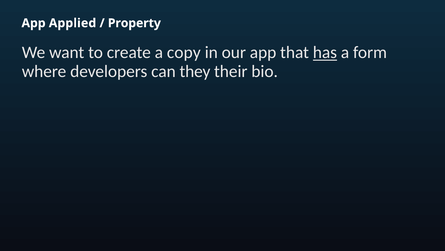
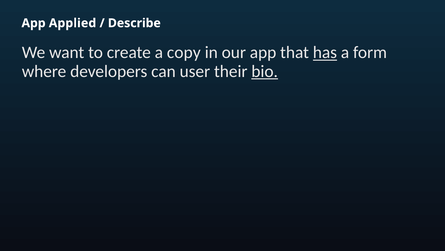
Property: Property -> Describe
they: they -> user
bio underline: none -> present
